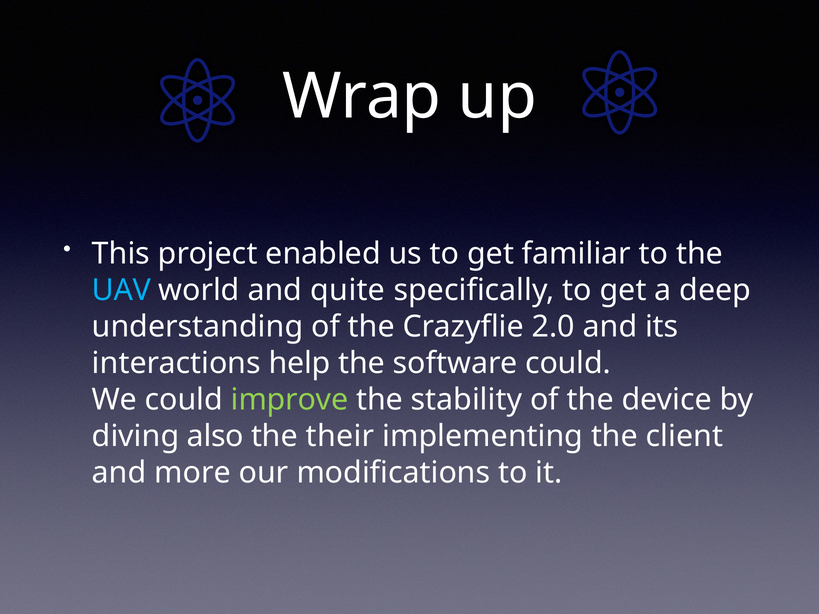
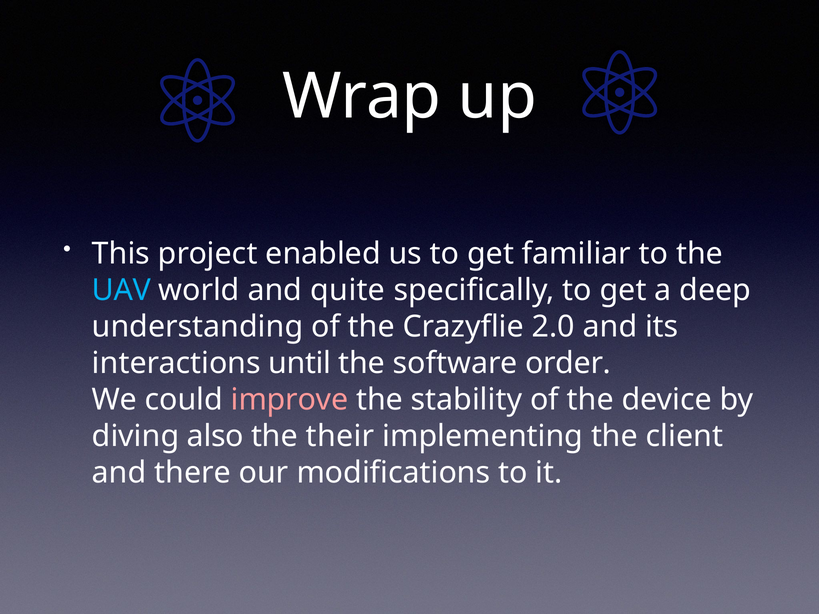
help: help -> until
software could: could -> order
improve colour: light green -> pink
more: more -> there
